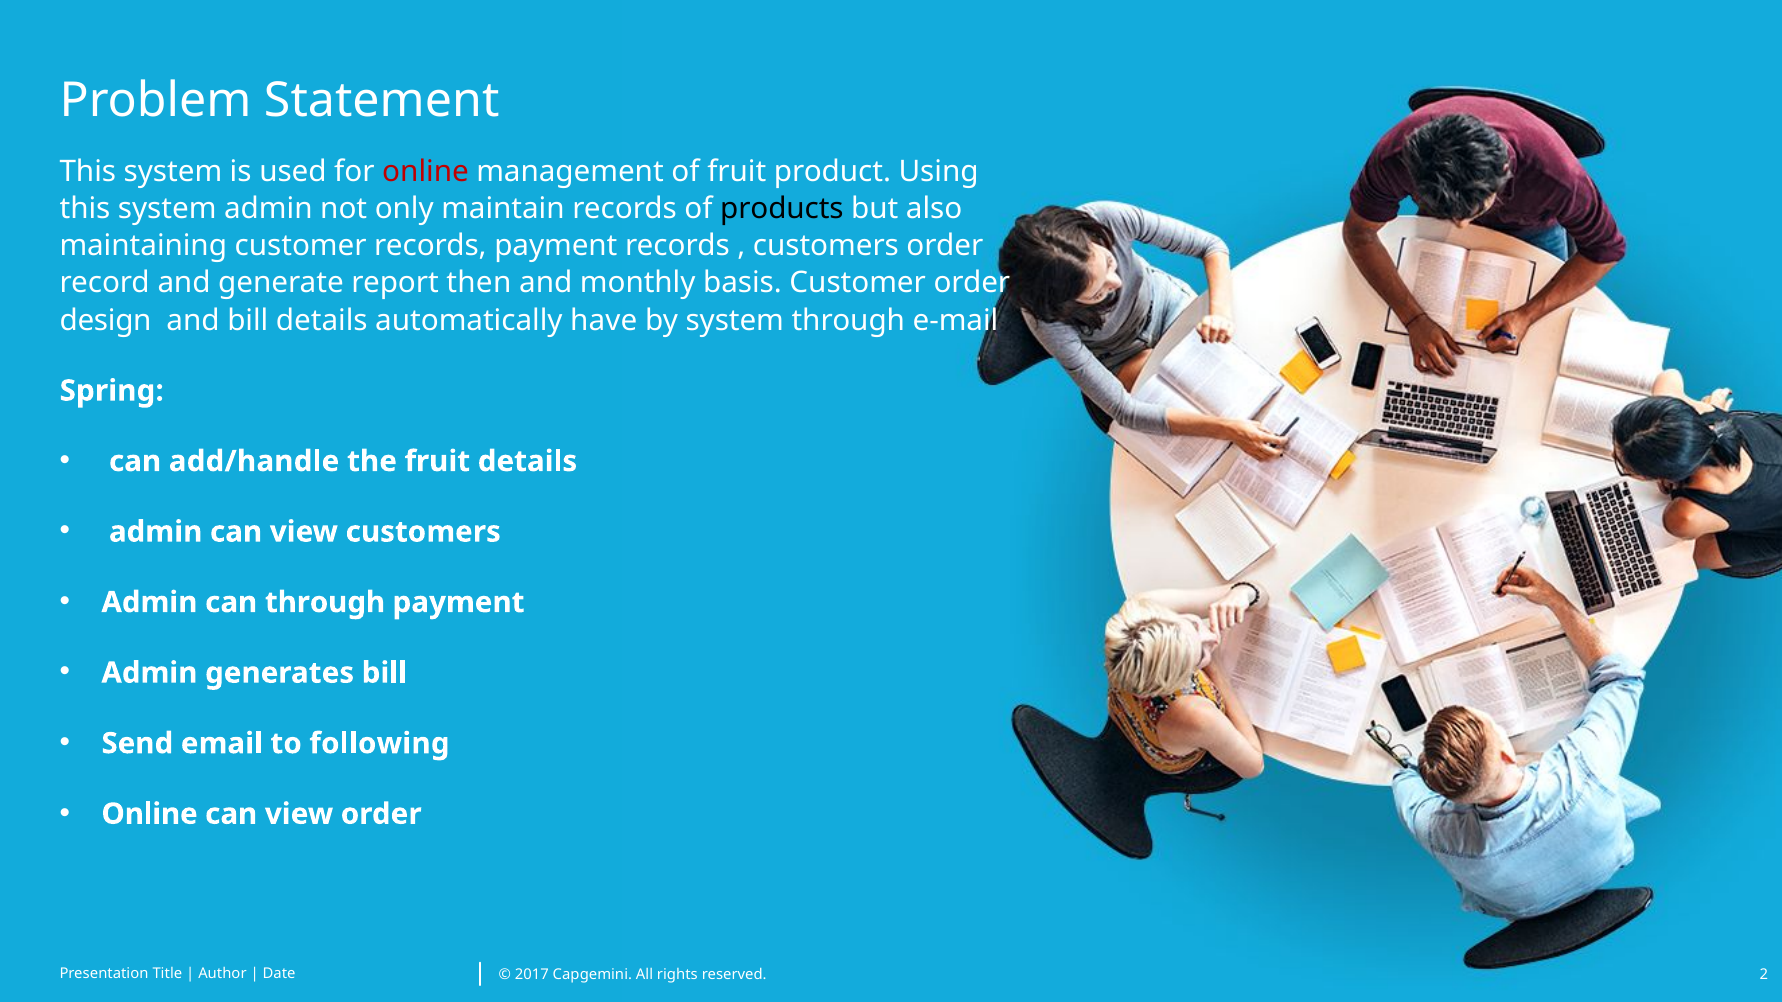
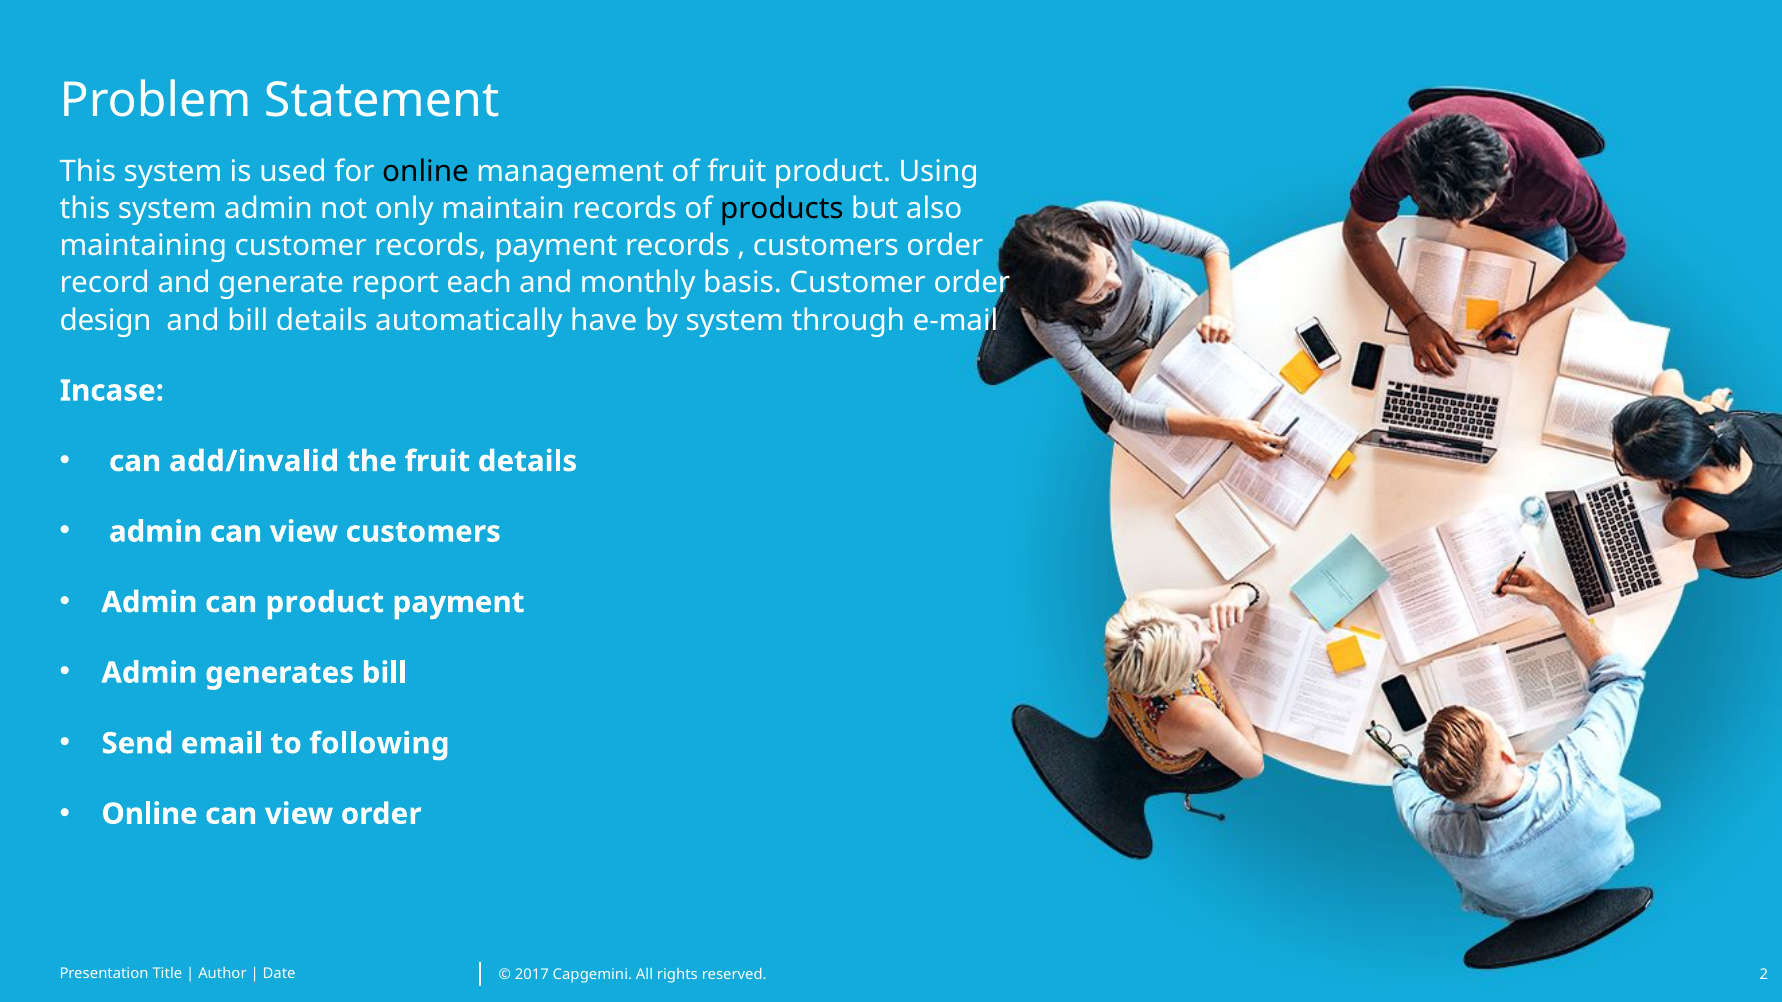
online at (426, 172) colour: red -> black
then: then -> each
Spring: Spring -> Incase
add/handle: add/handle -> add/invalid
can through: through -> product
